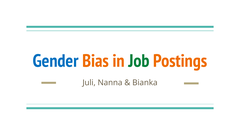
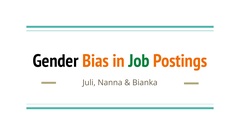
Gender colour: blue -> black
